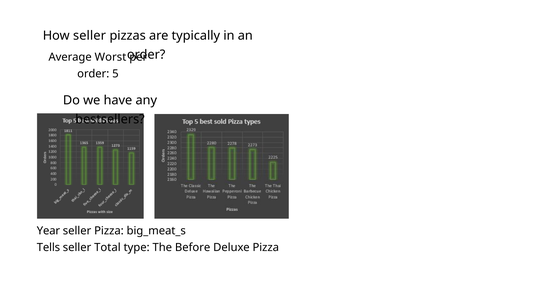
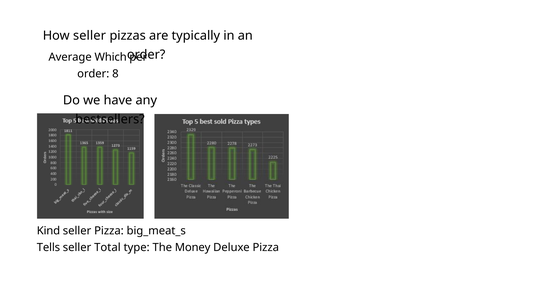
Worst: Worst -> Which
5: 5 -> 8
Year: Year -> Kind
Before: Before -> Money
